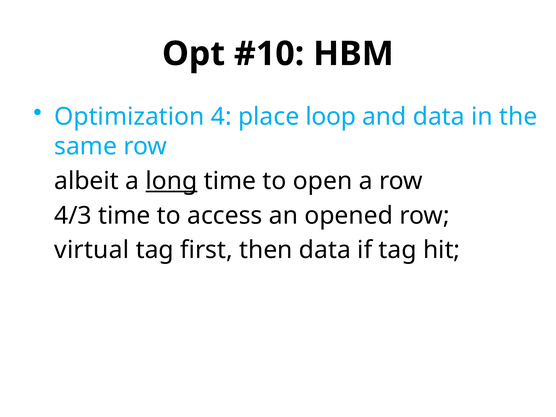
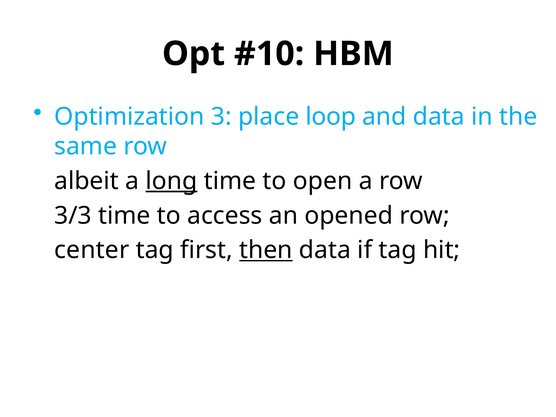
4: 4 -> 3
4/3: 4/3 -> 3/3
virtual: virtual -> center
then underline: none -> present
